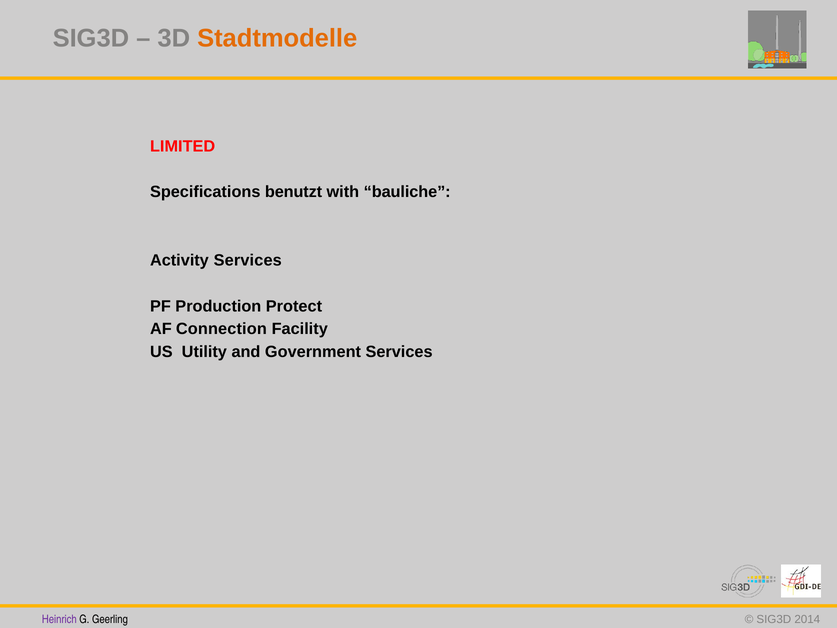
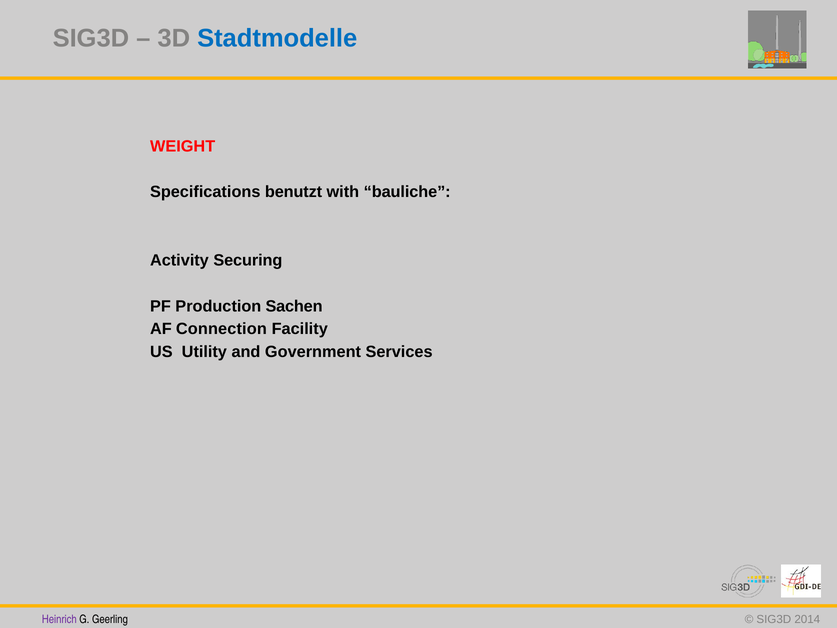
Stadtmodelle colour: orange -> blue
LIMITED: LIMITED -> WEIGHT
Activity Services: Services -> Securing
Protect: Protect -> Sachen
